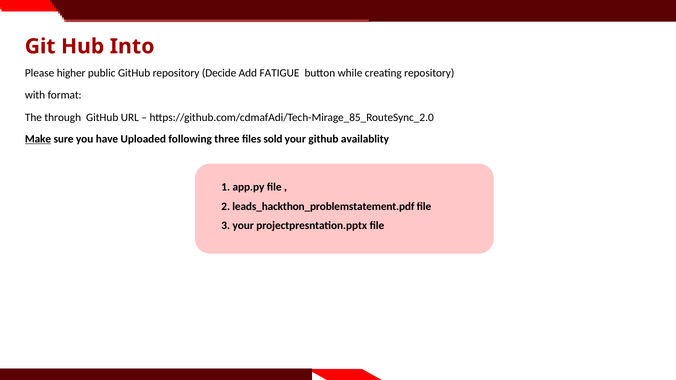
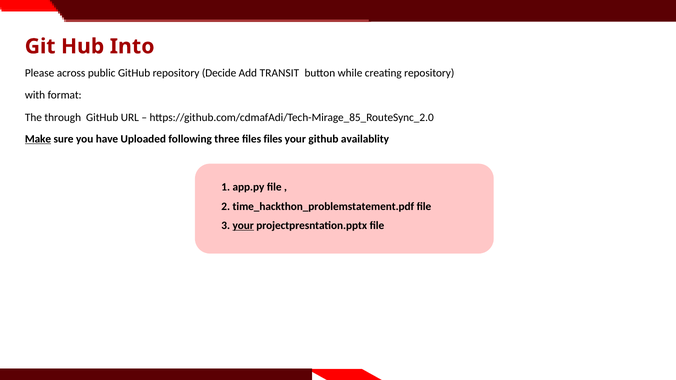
higher: higher -> across
FATIGUE: FATIGUE -> TRANSIT
files sold: sold -> files
leads_hackthon_problemstatement.pdf: leads_hackthon_problemstatement.pdf -> time_hackthon_problemstatement.pdf
your at (243, 226) underline: none -> present
